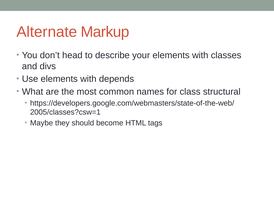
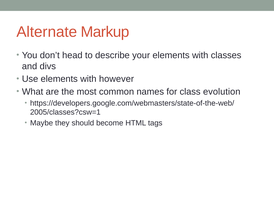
depends: depends -> however
structural: structural -> evolution
